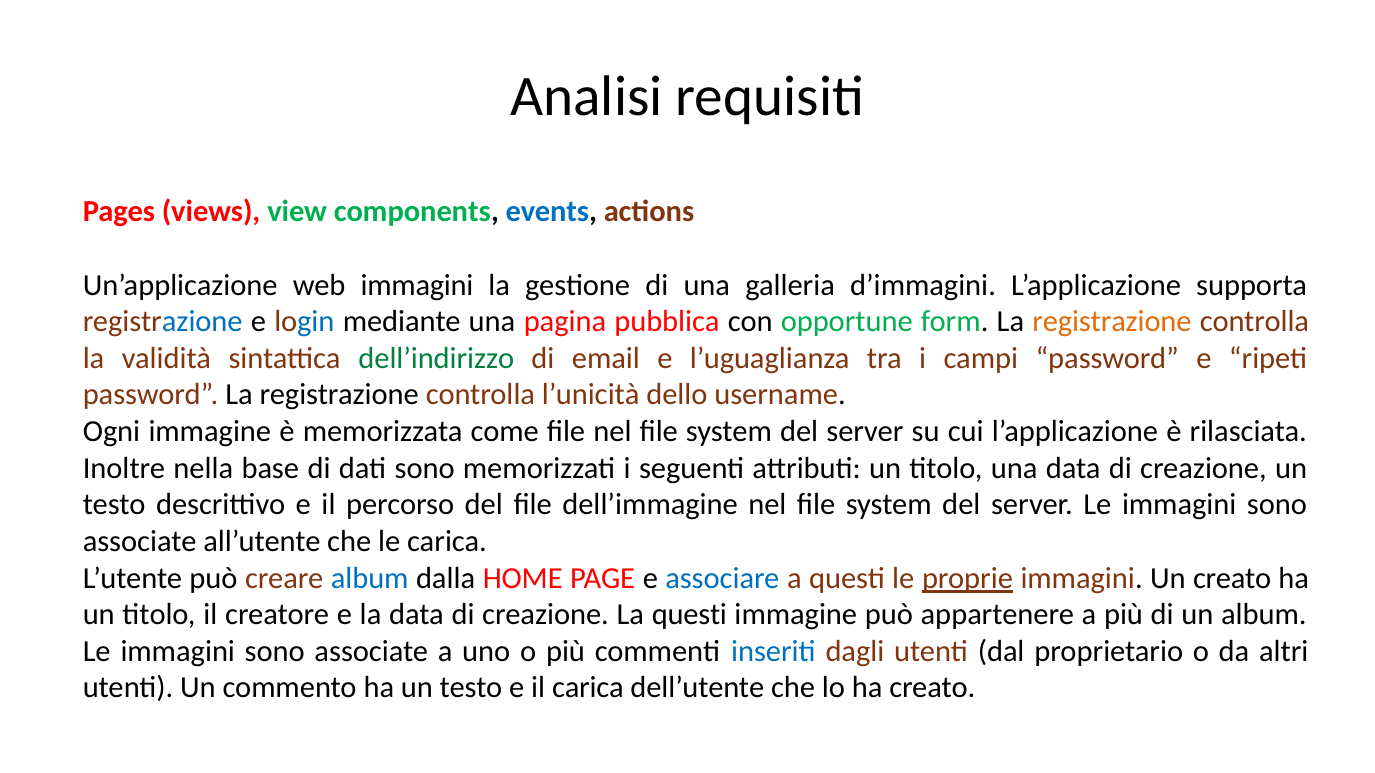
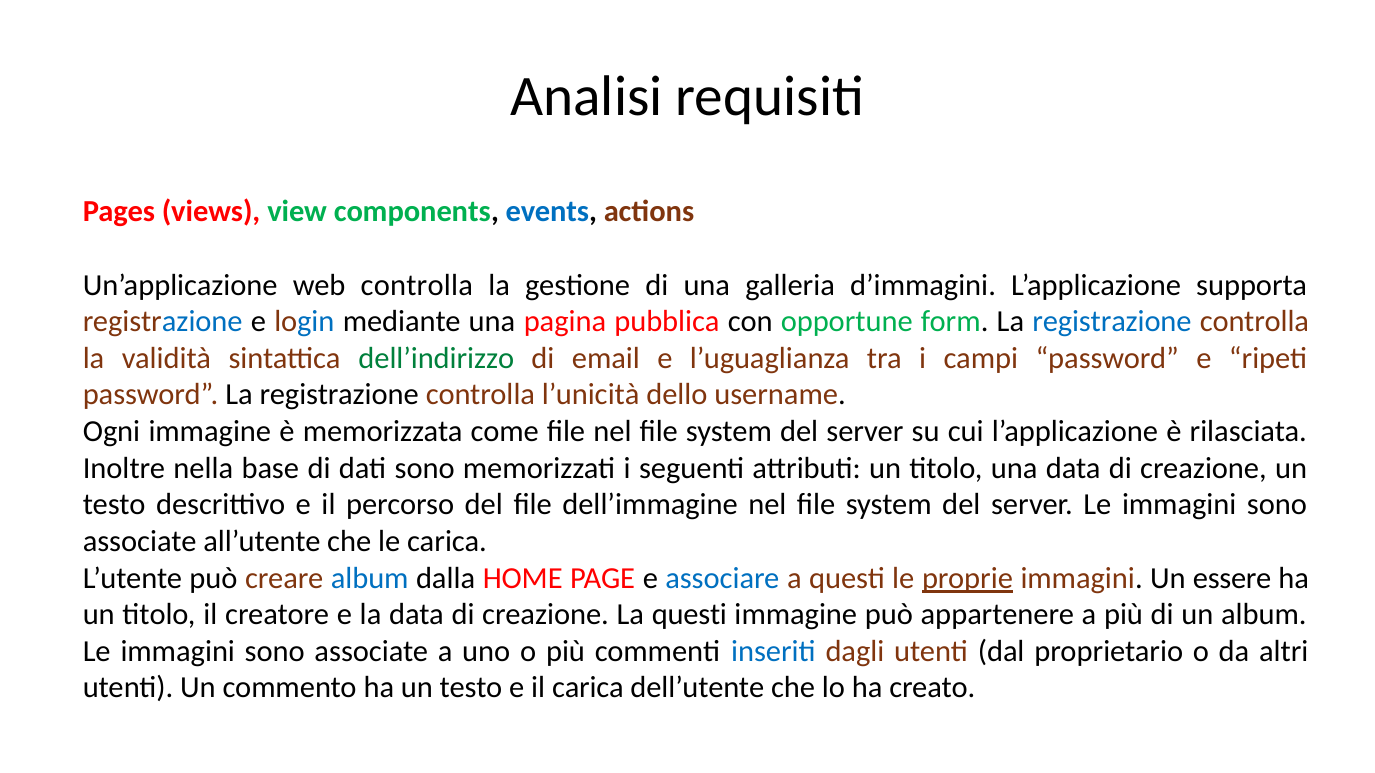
web immagini: immagini -> controlla
registrazione at (1112, 322) colour: orange -> blue
Un creato: creato -> essere
